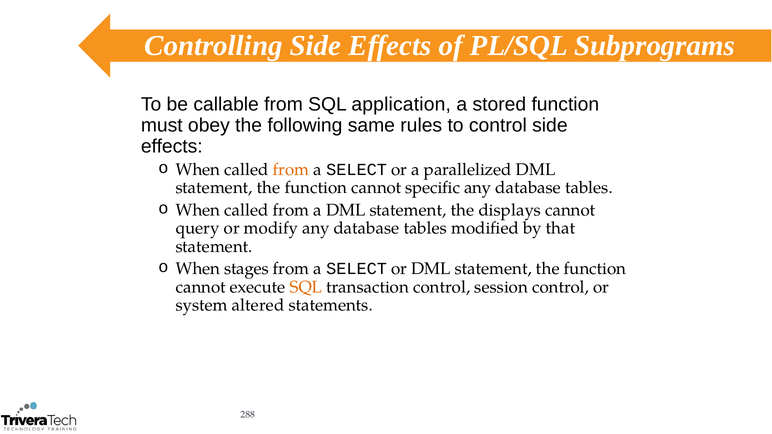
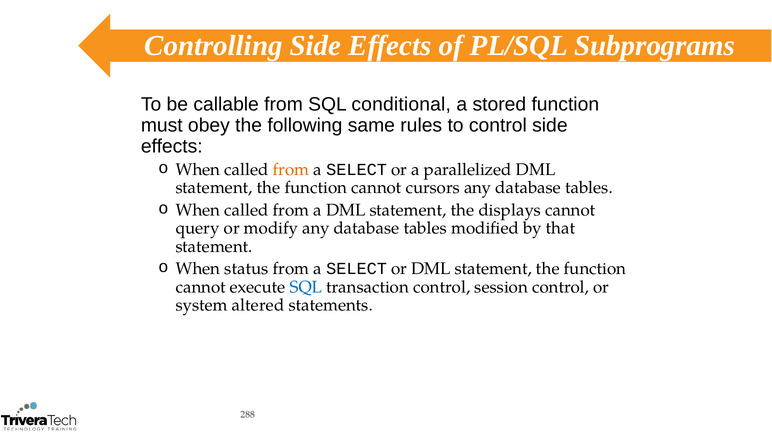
application: application -> conditional
specific: specific -> cursors
stages: stages -> status
SQL at (306, 287) colour: orange -> blue
